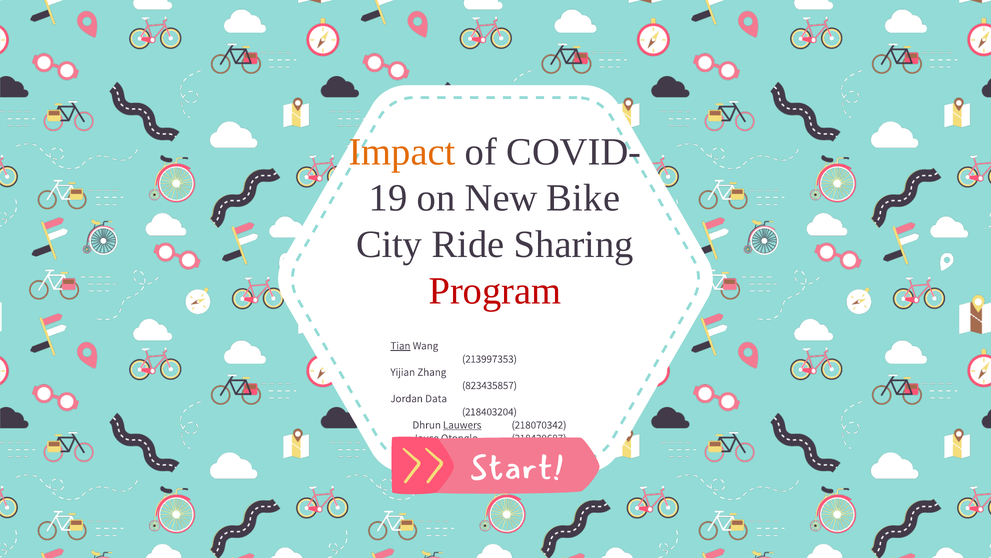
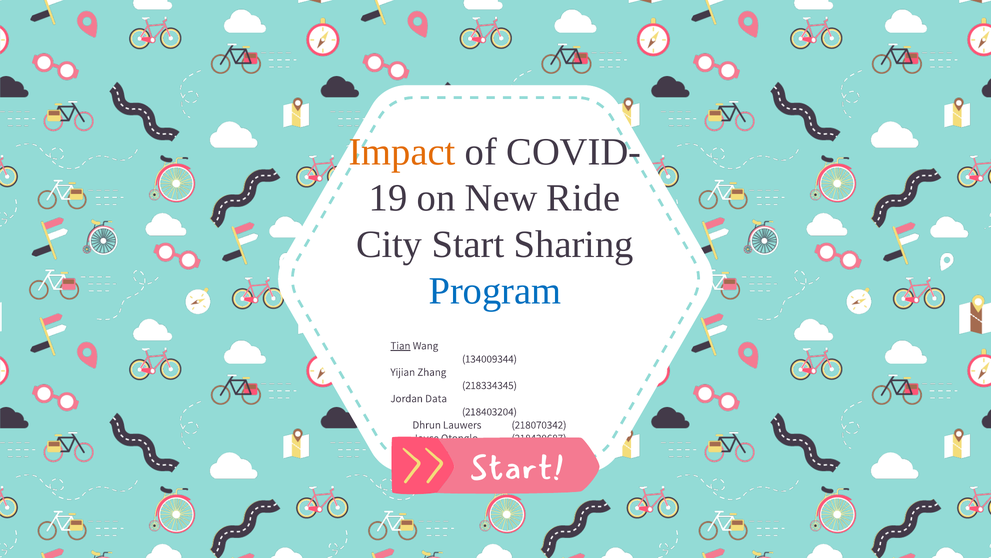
Bike: Bike -> Ride
City Ride: Ride -> Start
Program colour: red -> blue
213997353: 213997353 -> 134009344
823435857: 823435857 -> 218334345
Lauwers underline: present -> none
